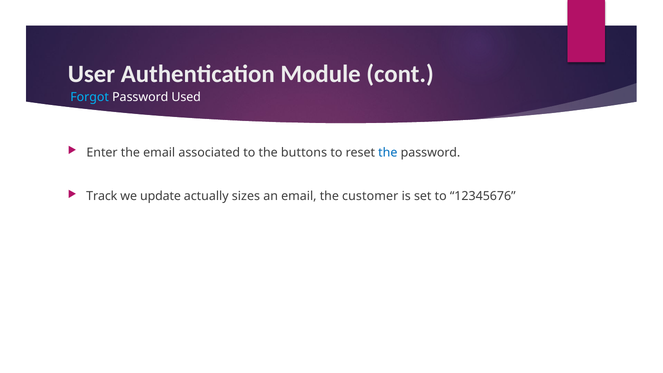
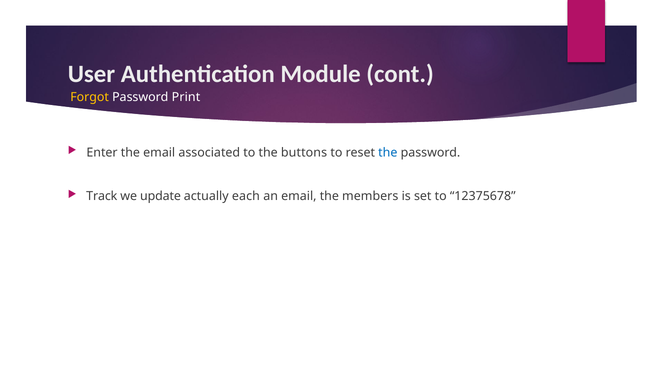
Forgot colour: light blue -> yellow
Used: Used -> Print
sizes: sizes -> each
customer: customer -> members
12345676: 12345676 -> 12375678
